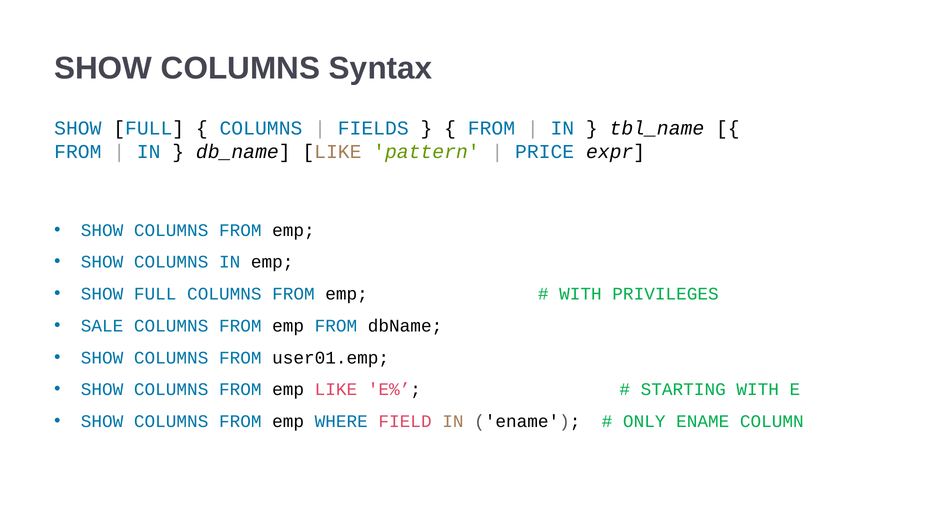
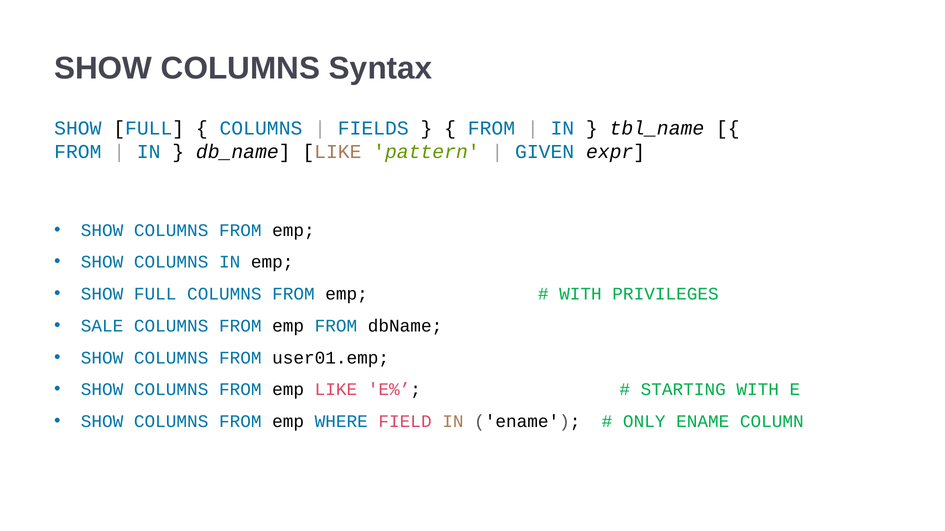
PRICE: PRICE -> GIVEN
